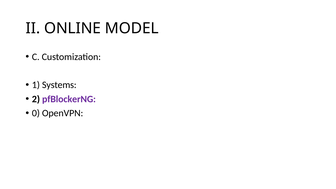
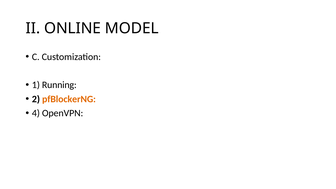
Systems: Systems -> Running
pfBlockerNG colour: purple -> orange
0: 0 -> 4
